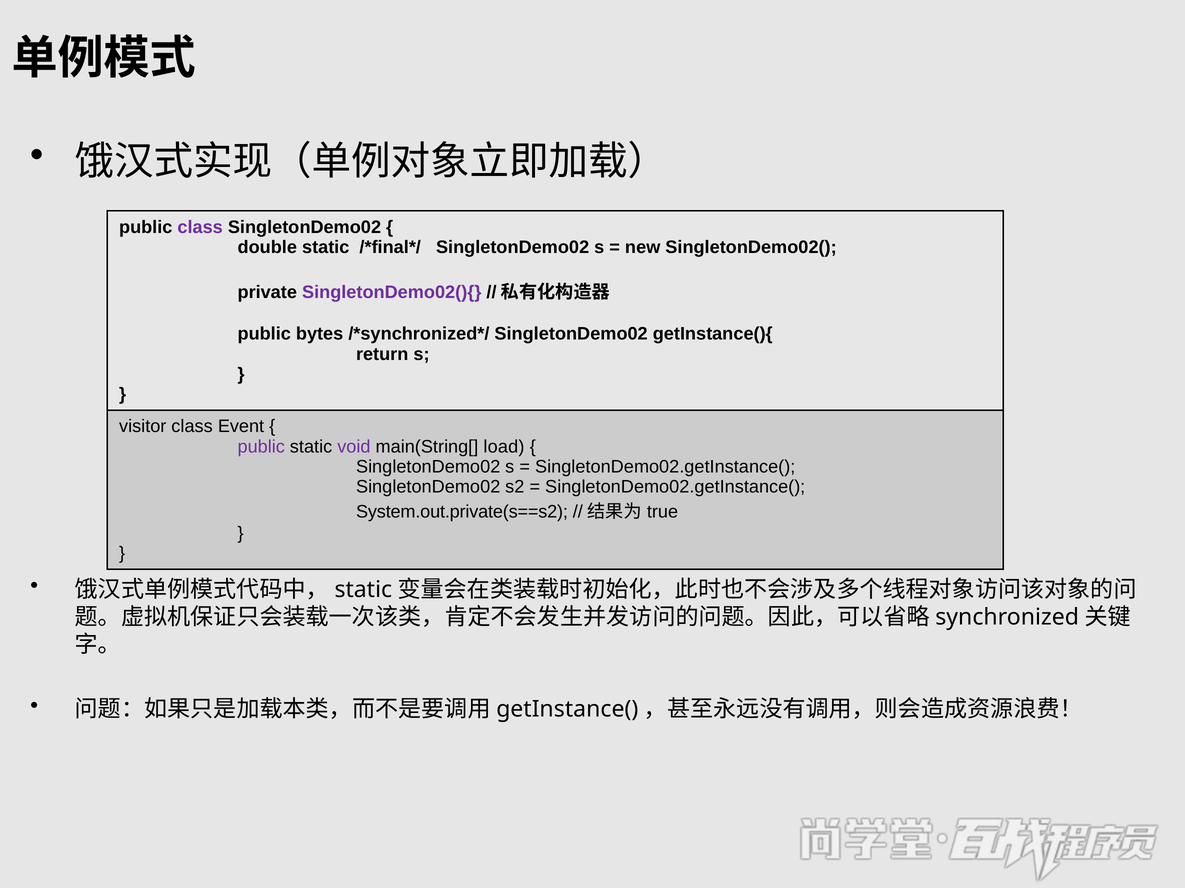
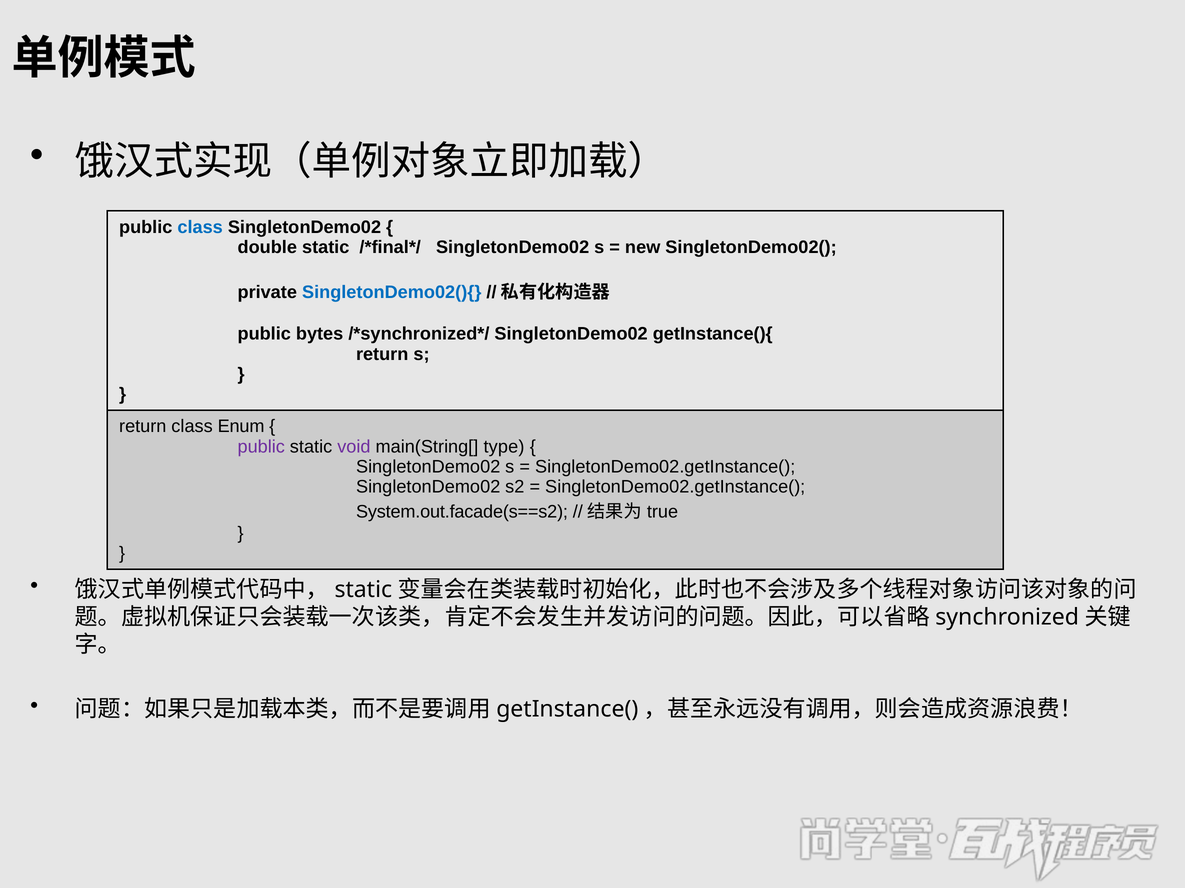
class at (200, 227) colour: purple -> blue
SingletonDemo02(){ colour: purple -> blue
visitor at (143, 427): visitor -> return
Event: Event -> Enum
load: load -> type
System.out.private(s==s2: System.out.private(s==s2 -> System.out.facade(s==s2
